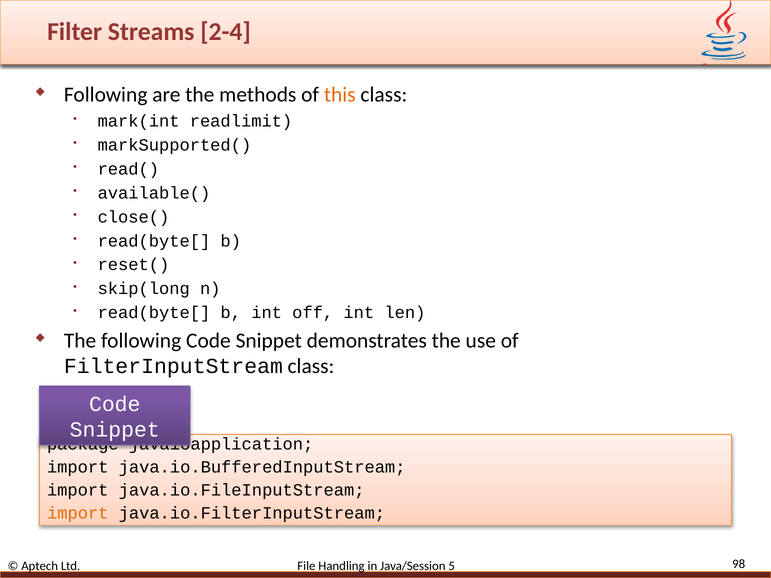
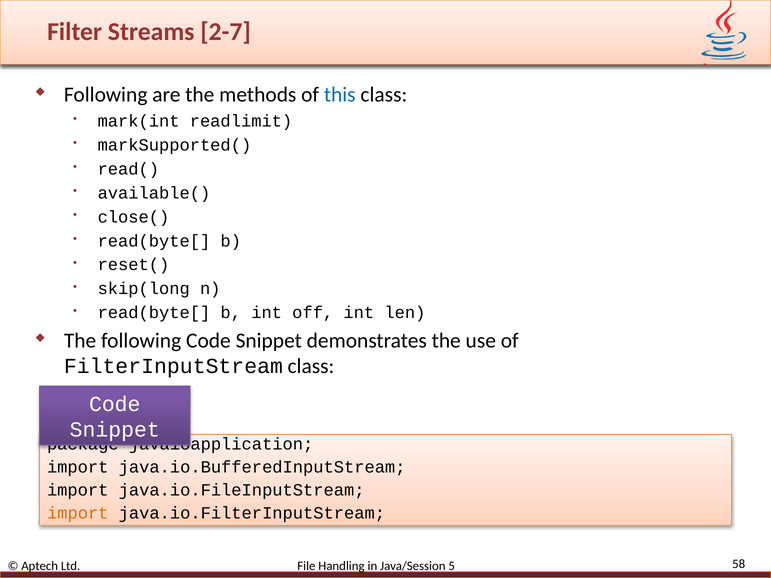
2-4: 2-4 -> 2-7
this colour: orange -> blue
98: 98 -> 58
